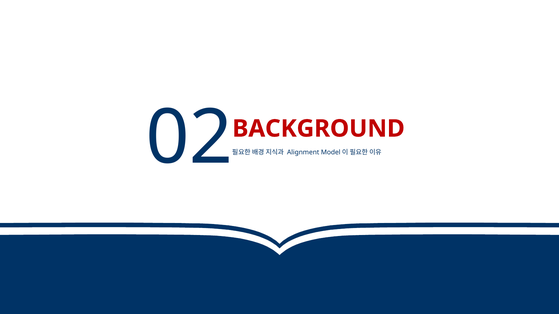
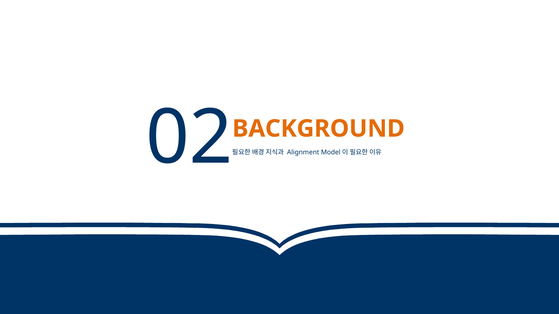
BACKGROUND colour: red -> orange
